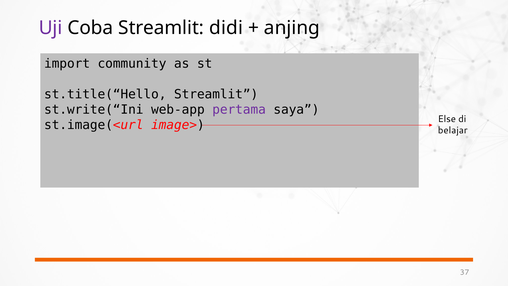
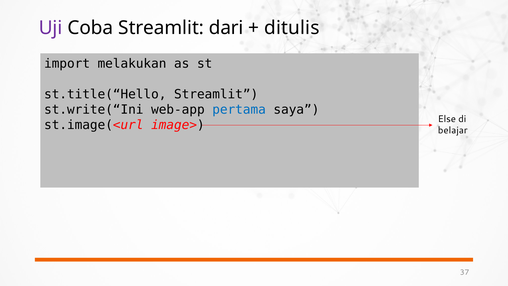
didi: didi -> dari
anjing: anjing -> ditulis
community: community -> melakukan
pertama colour: purple -> blue
